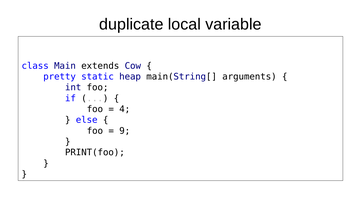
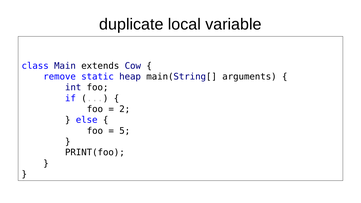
pretty: pretty -> remove
4: 4 -> 2
9: 9 -> 5
